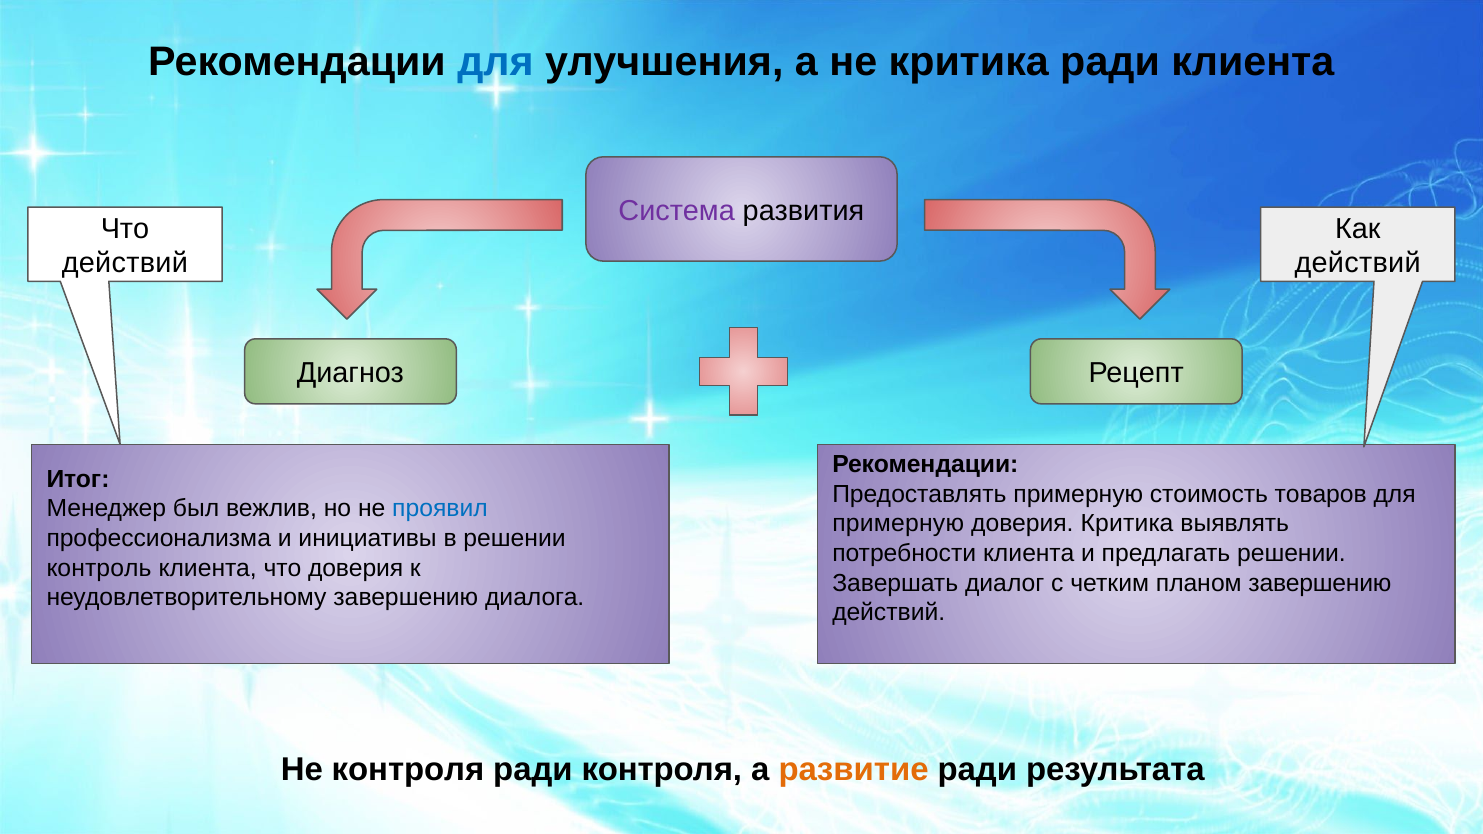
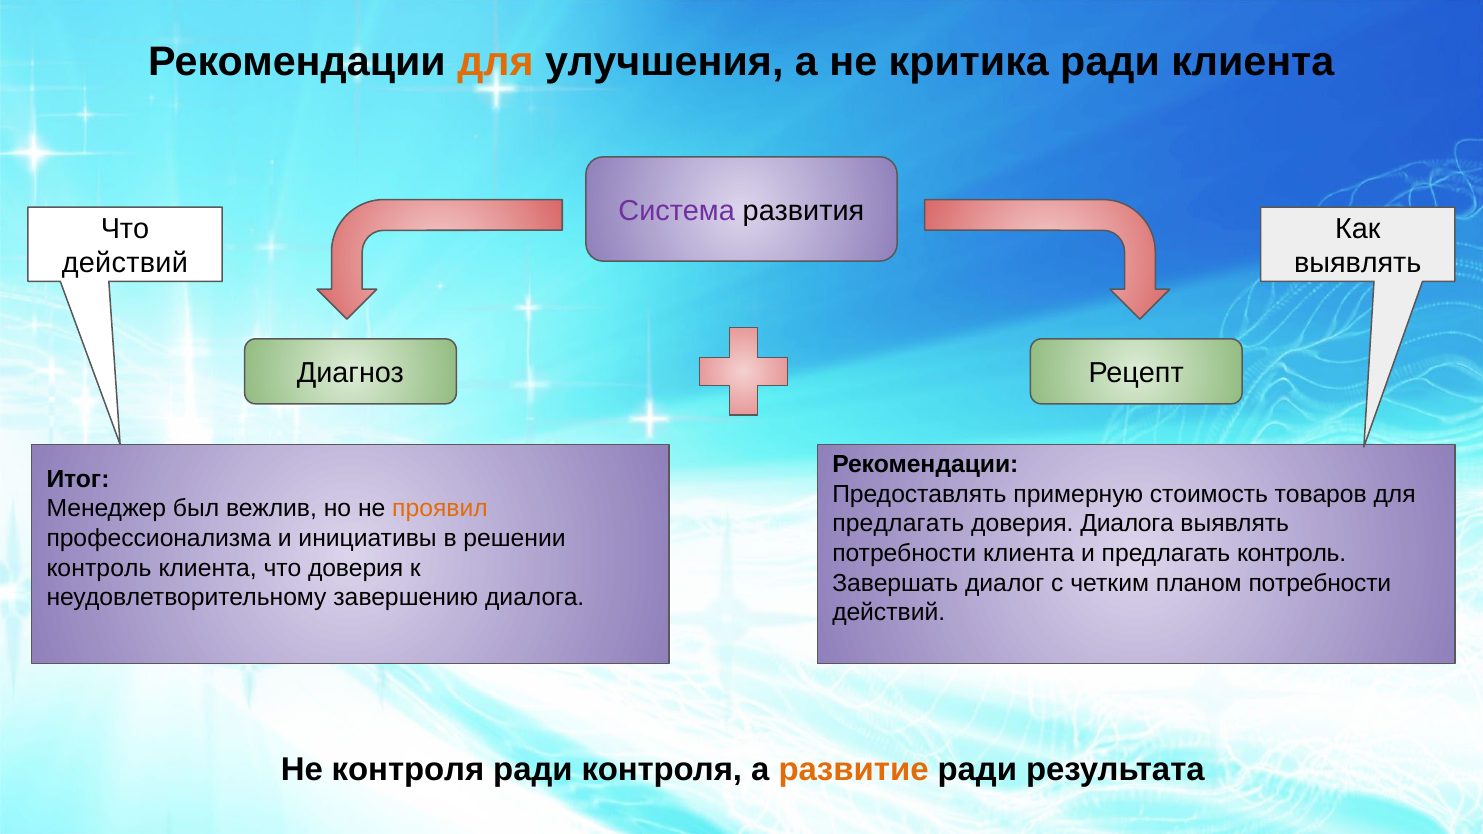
для at (495, 61) colour: blue -> orange
действий at (1358, 264): действий -> выявлять
проявил colour: blue -> orange
примерную at (898, 524): примерную -> предлагать
доверия Критика: Критика -> Диалога
предлагать решении: решении -> контроль
планом завершению: завершению -> потребности
